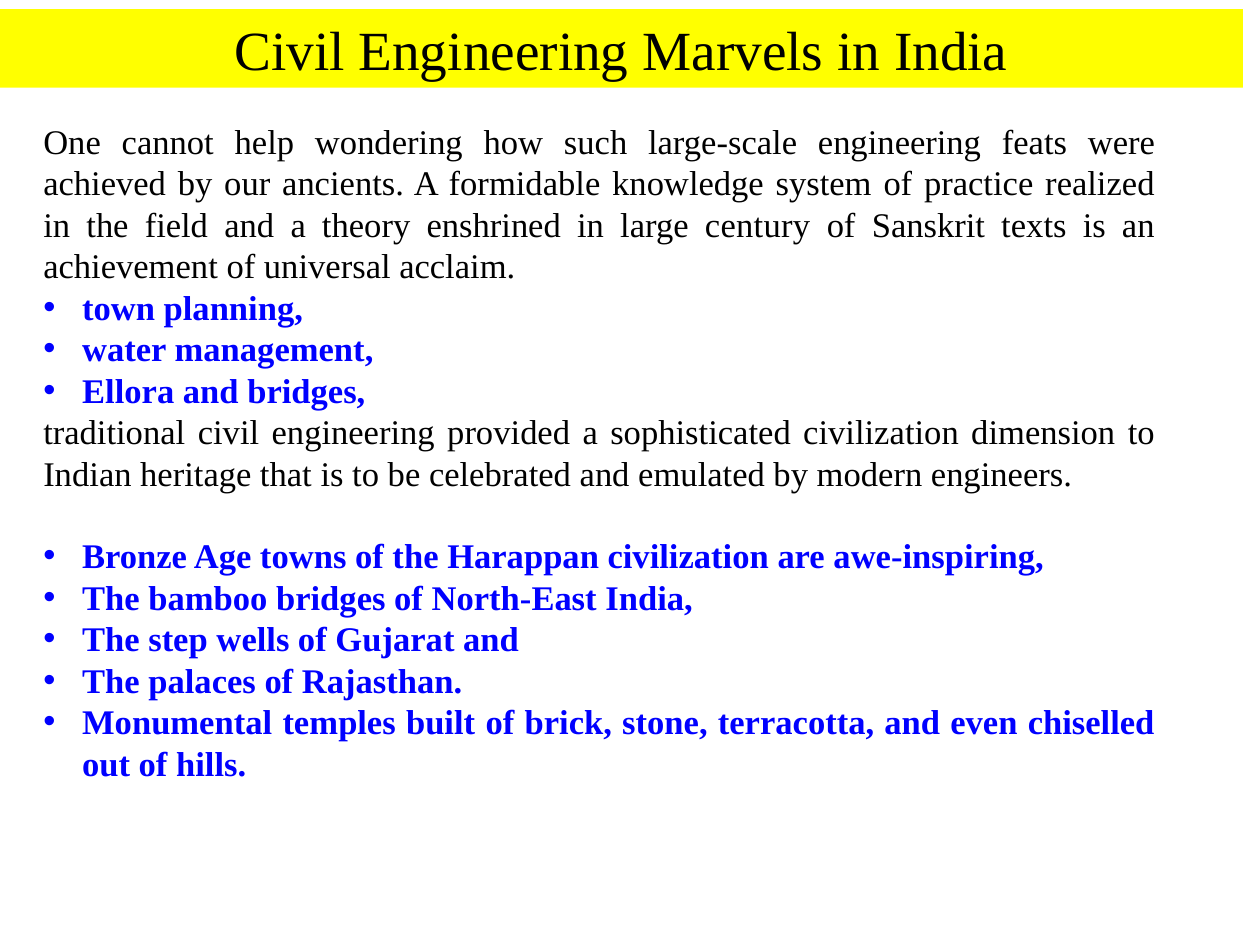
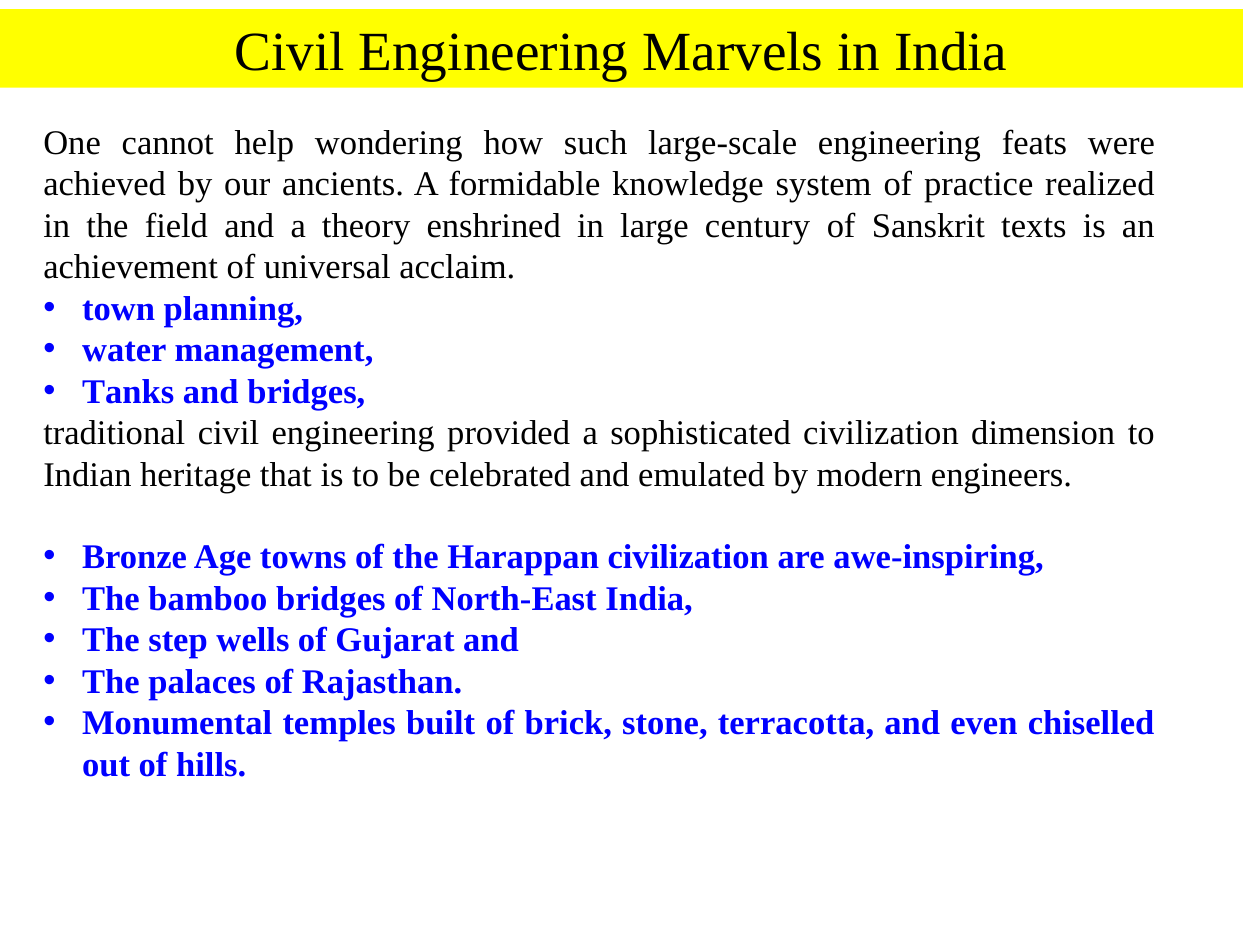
Ellora: Ellora -> Tanks
